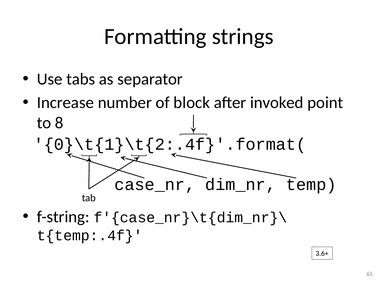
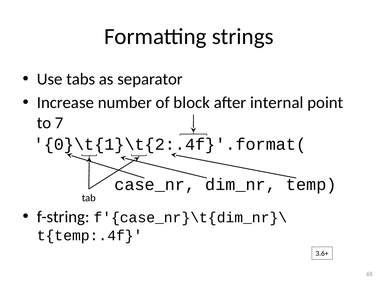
invoked: invoked -> internal
8: 8 -> 7
